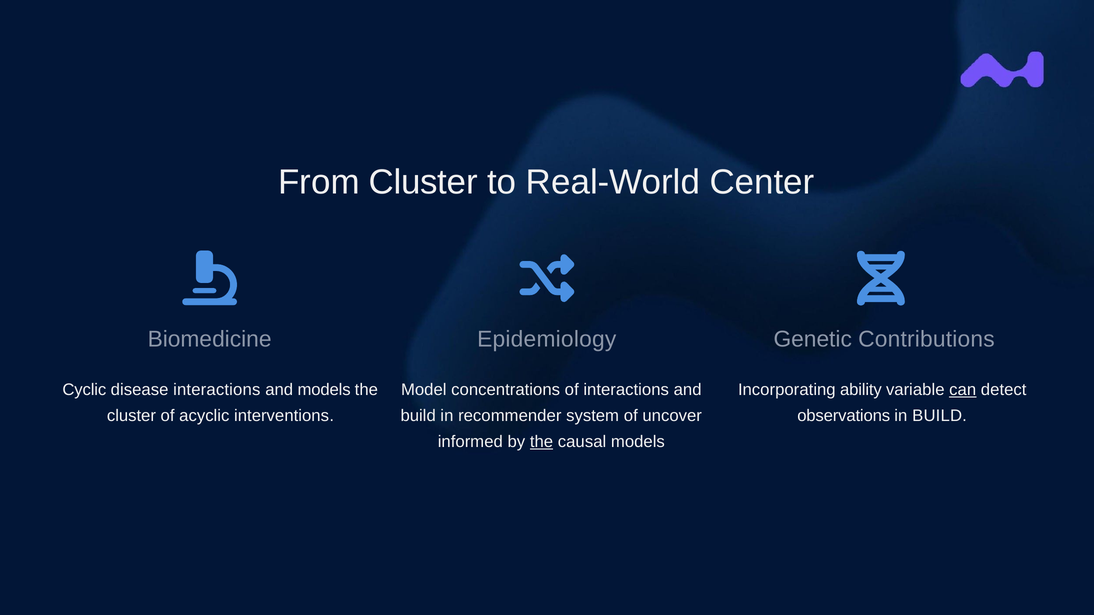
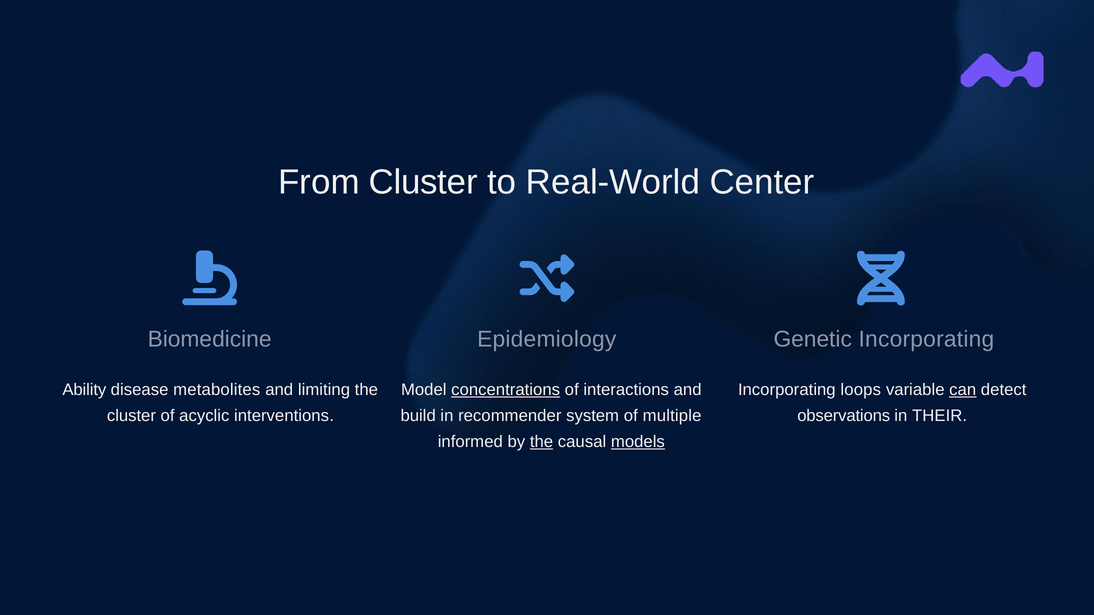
Genetic Contributions: Contributions -> Incorporating
Cyclic: Cyclic -> Ability
disease interactions: interactions -> metabolites
and models: models -> limiting
concentrations underline: none -> present
ability: ability -> loops
uncover: uncover -> multiple
in BUILD: BUILD -> THEIR
models at (638, 442) underline: none -> present
